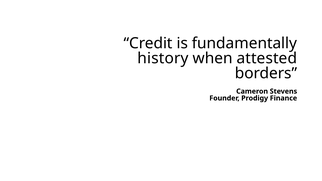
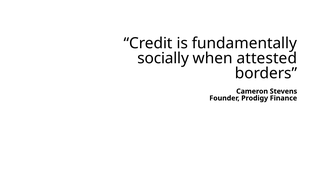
history: history -> socially
